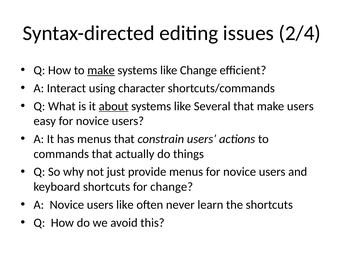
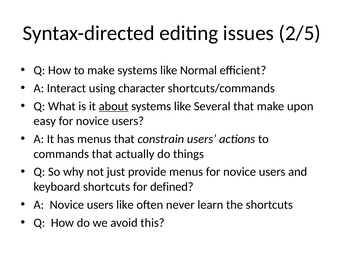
2/4: 2/4 -> 2/5
make at (101, 70) underline: present -> none
like Change: Change -> Normal
make users: users -> upon
for change: change -> defined
